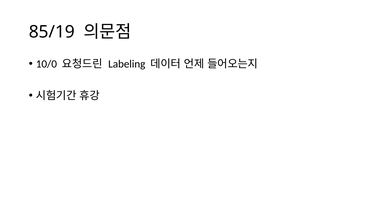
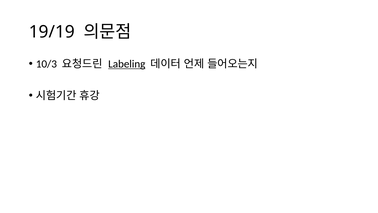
85/19: 85/19 -> 19/19
10/0: 10/0 -> 10/3
Labeling underline: none -> present
